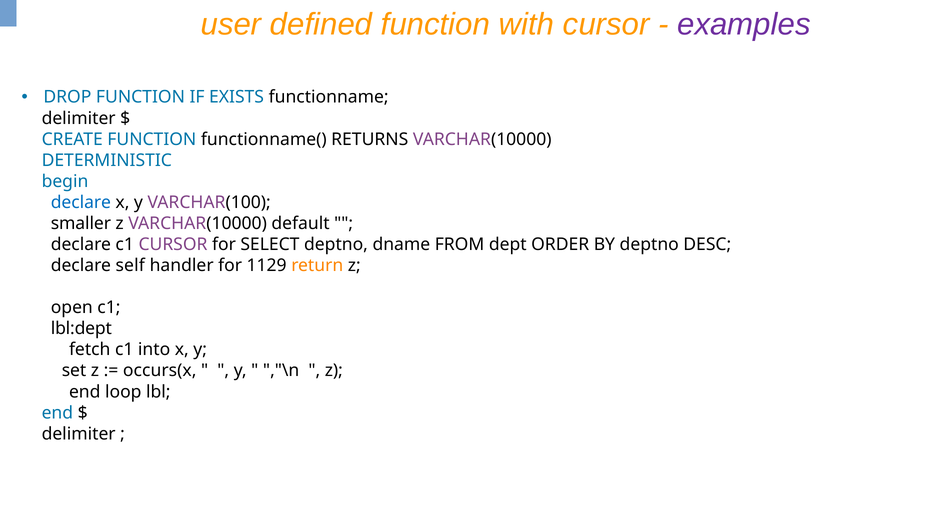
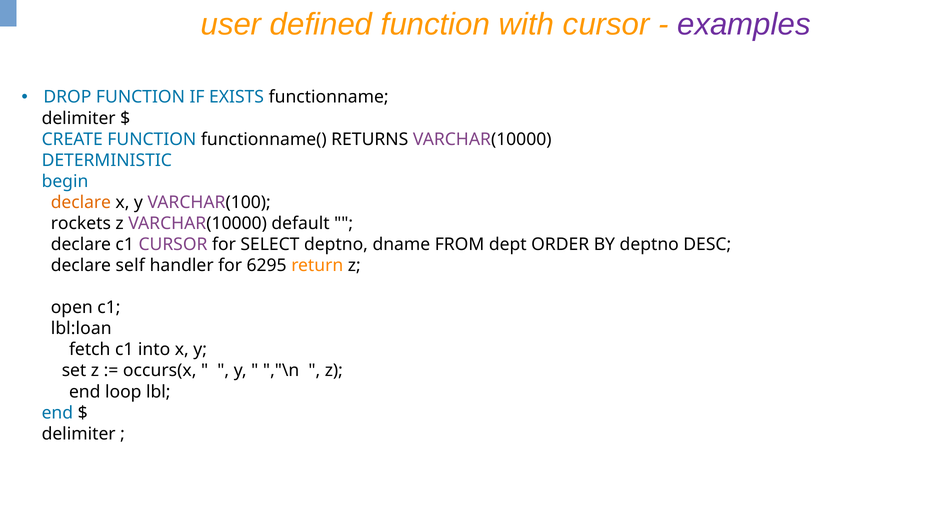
declare at (81, 202) colour: blue -> orange
smaller: smaller -> rockets
1129: 1129 -> 6295
lbl:dept: lbl:dept -> lbl:loan
